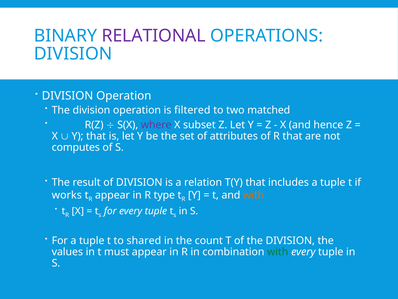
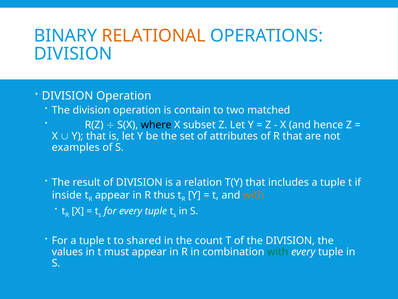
RELATIONAL colour: purple -> orange
filtered: filtered -> contain
where colour: purple -> black
computes: computes -> examples
works: works -> inside
type: type -> thus
